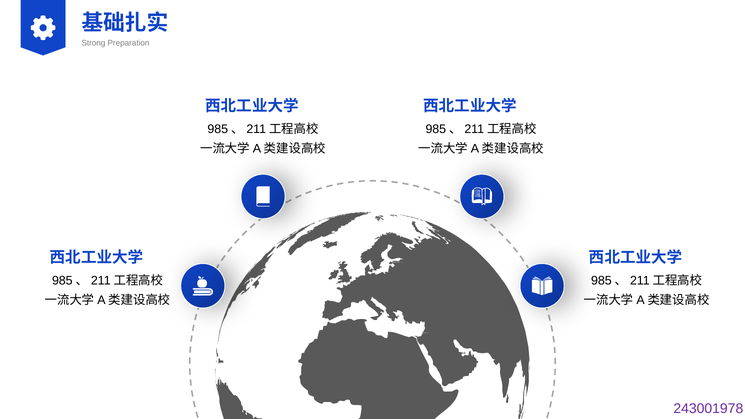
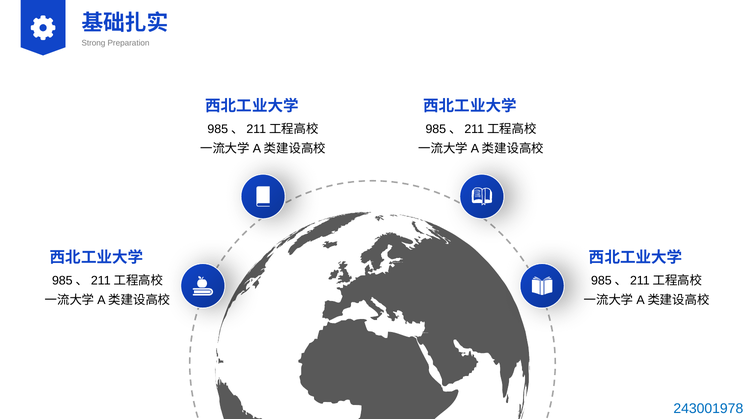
243001978 colour: purple -> blue
